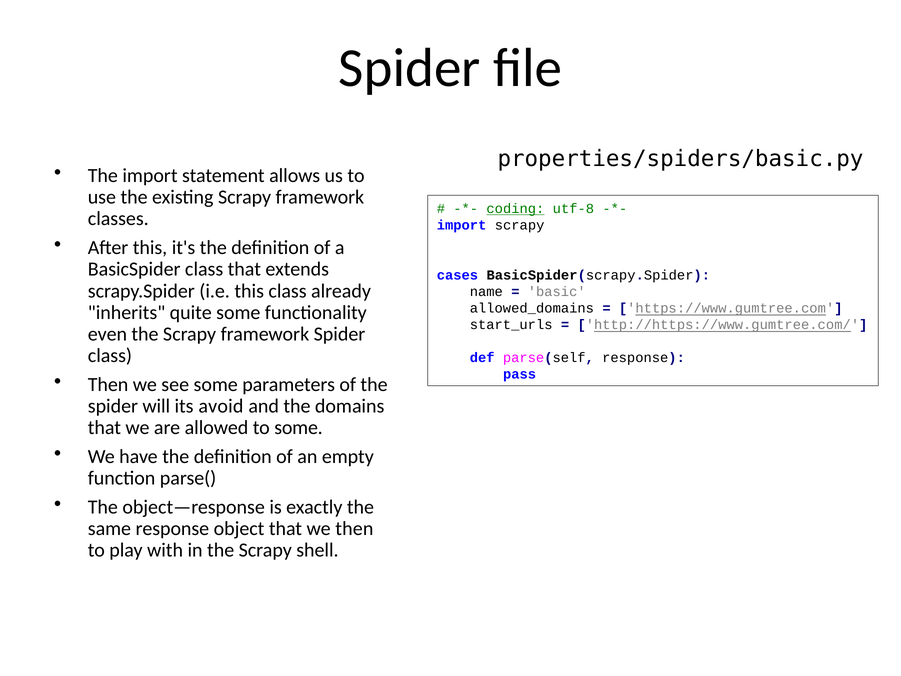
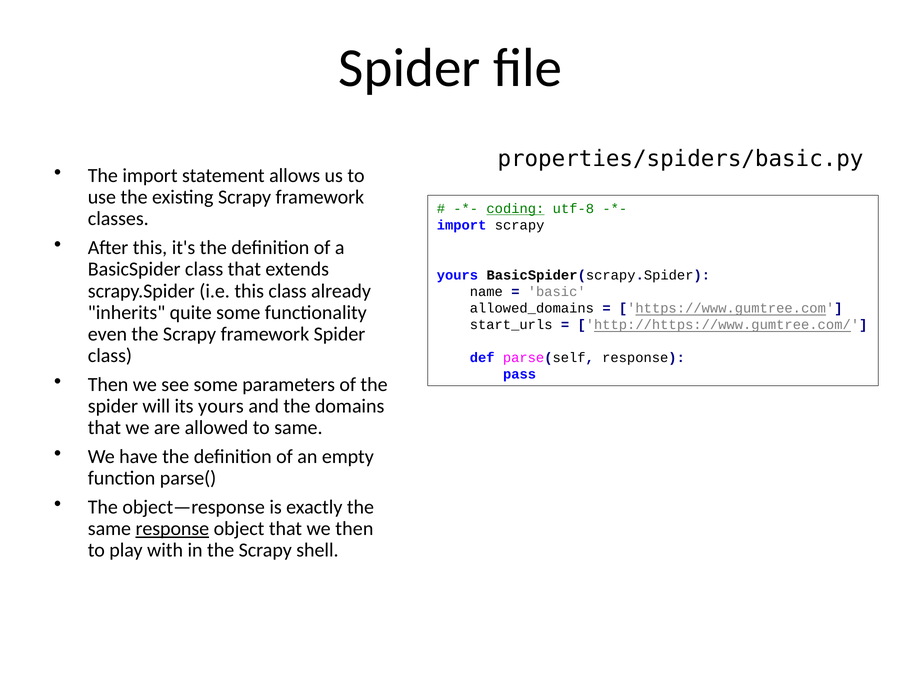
cases at (457, 275): cases -> yours
its avoid: avoid -> yours
to some: some -> same
response at (172, 528) underline: none -> present
